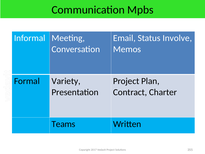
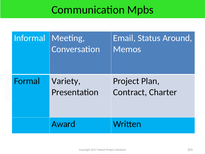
Involve: Involve -> Around
Teams: Teams -> Award
